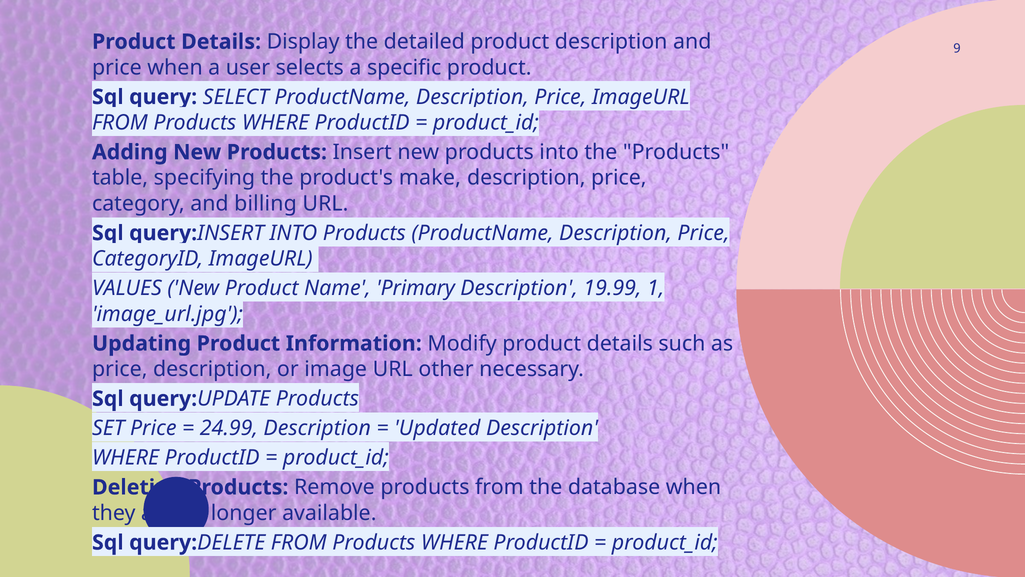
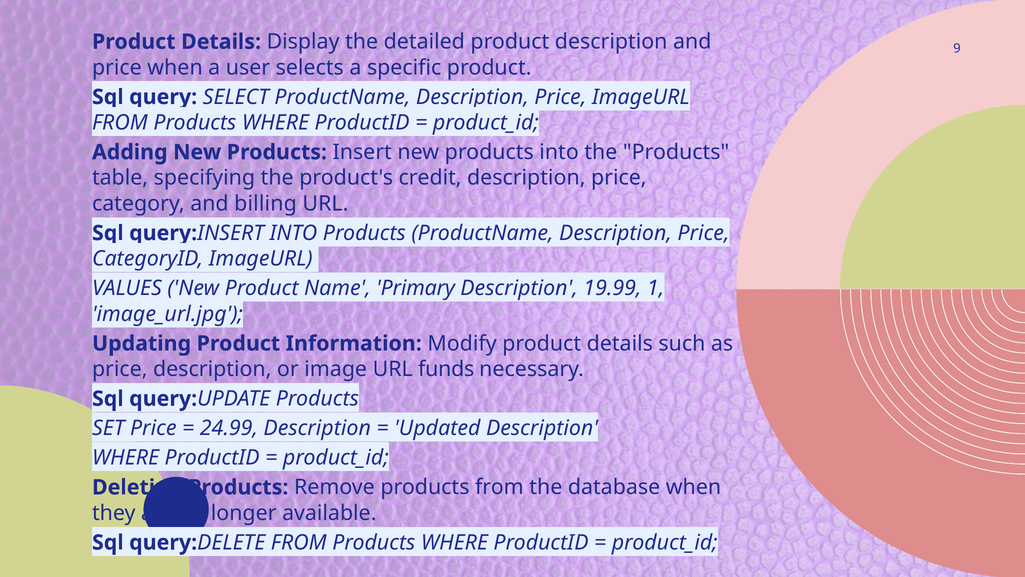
make: make -> credit
other: other -> funds
